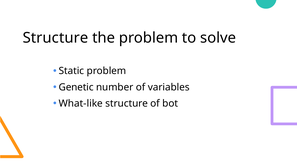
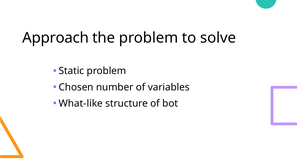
Structure at (55, 38): Structure -> Approach
Genetic: Genetic -> Chosen
